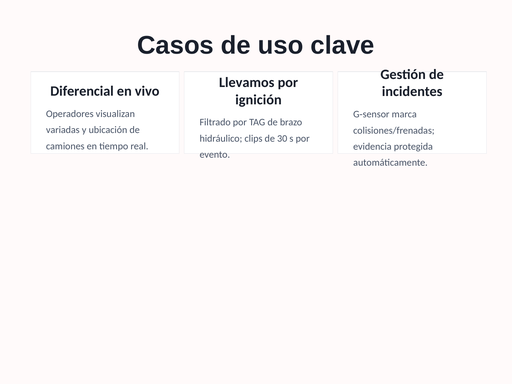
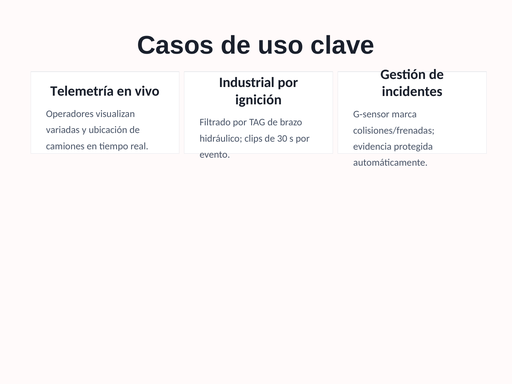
Llevamos: Llevamos -> Industrial
Diferencial: Diferencial -> Telemetría
